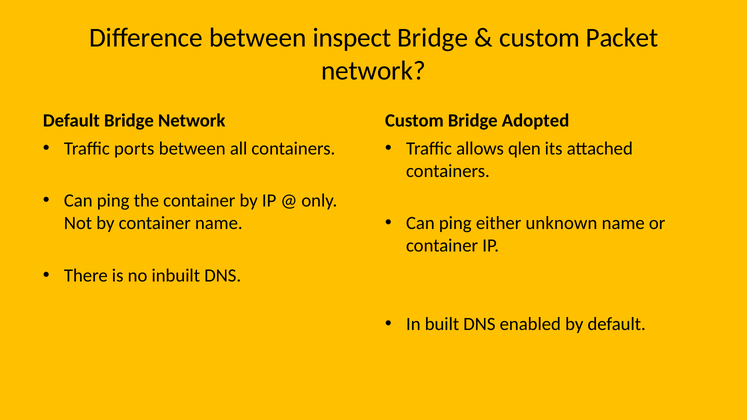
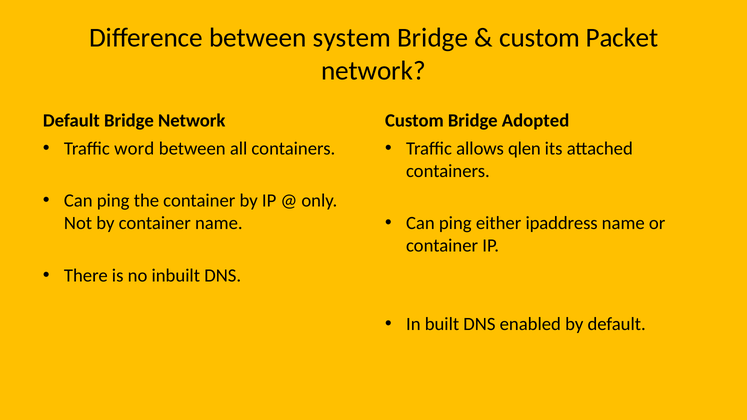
inspect: inspect -> system
ports: ports -> word
unknown: unknown -> ipaddress
